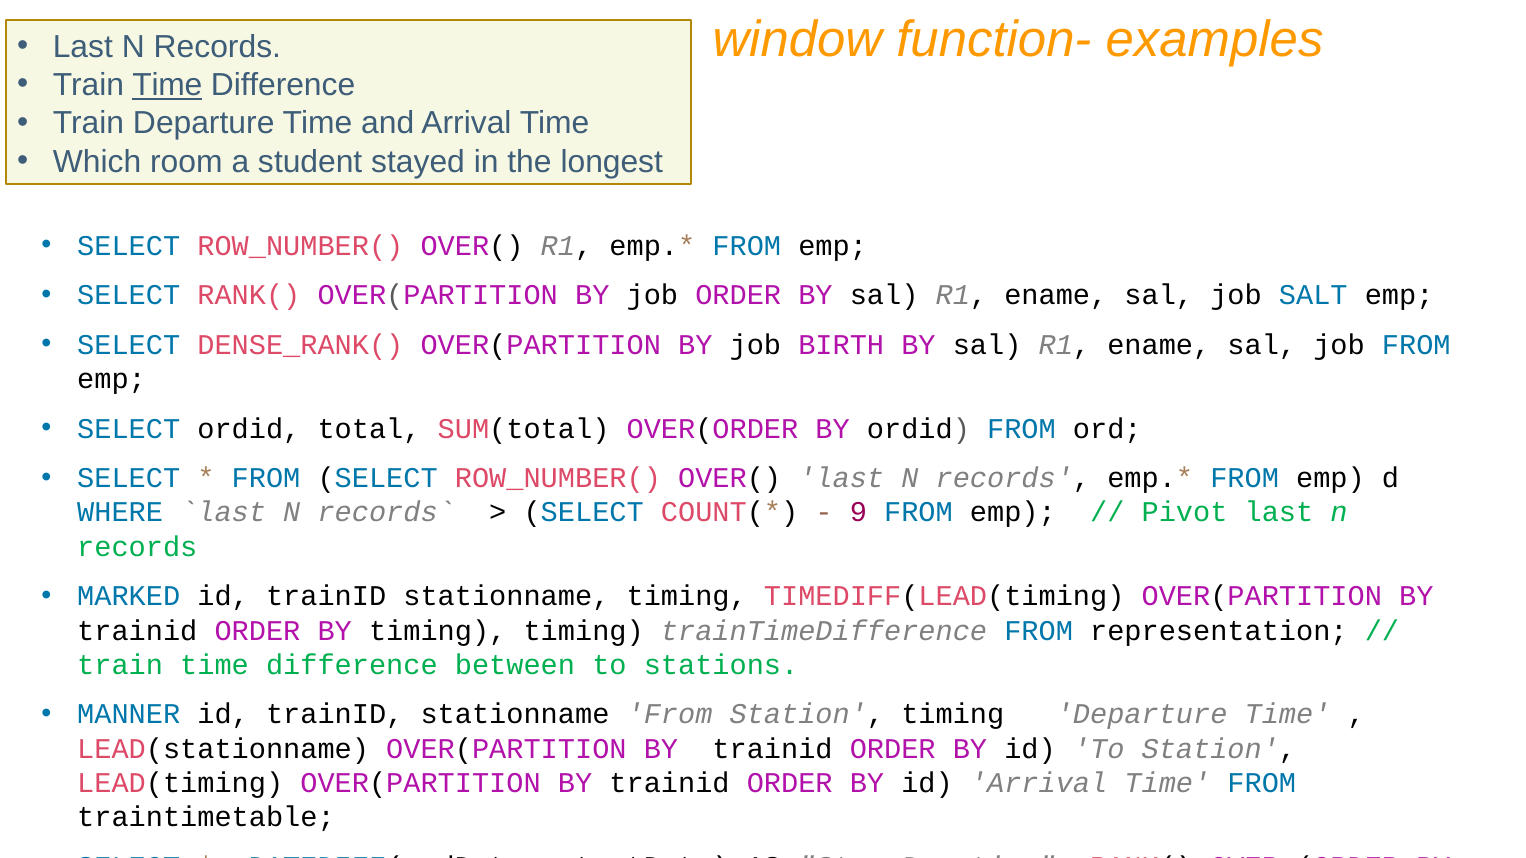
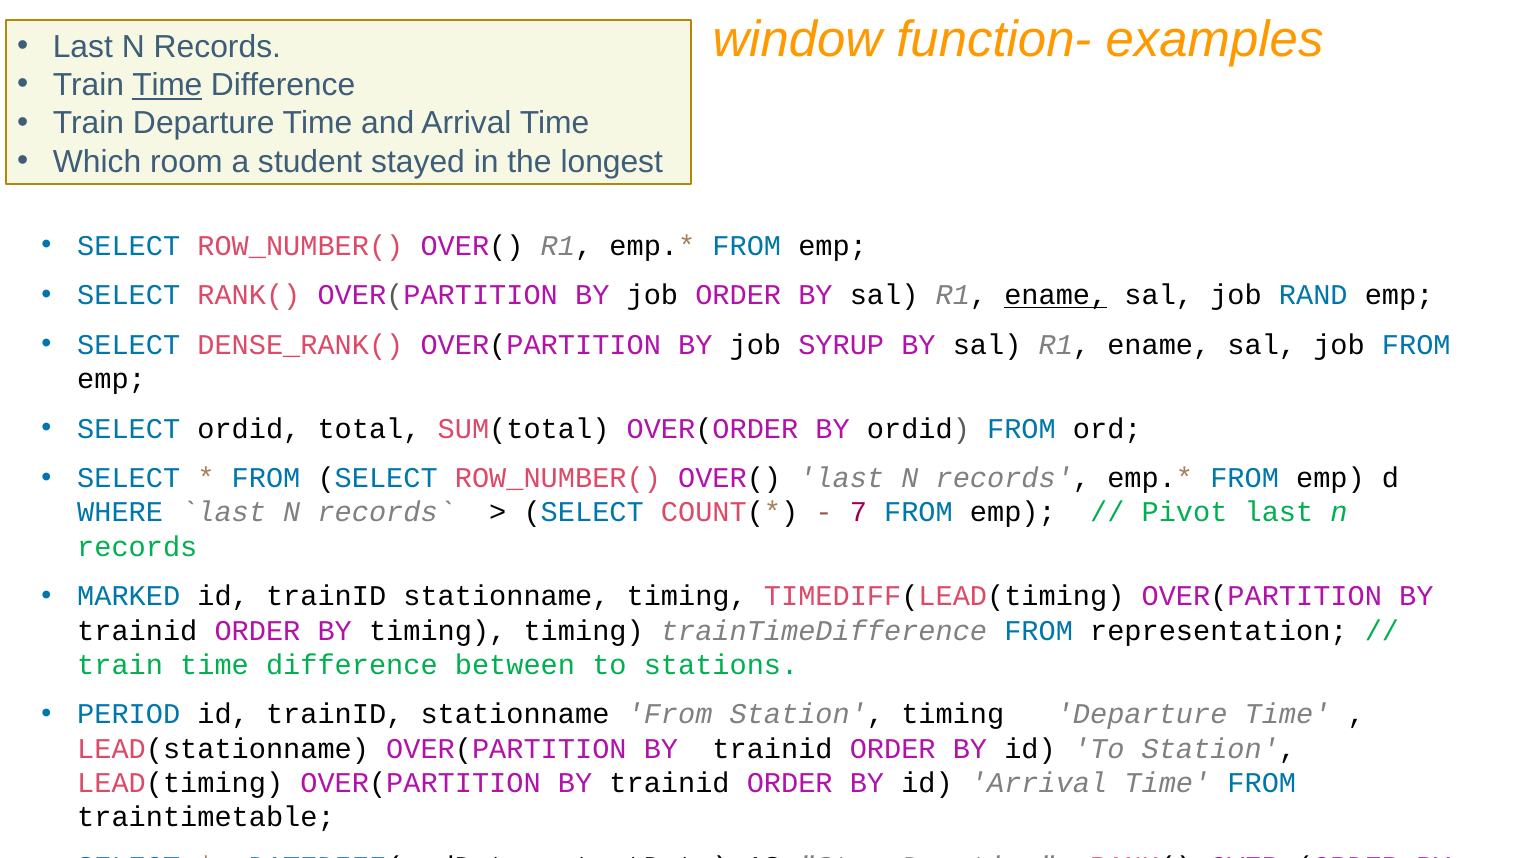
ename at (1056, 295) underline: none -> present
SALT: SALT -> RAND
BIRTH: BIRTH -> SYRUP
9: 9 -> 7
MANNER: MANNER -> PERIOD
